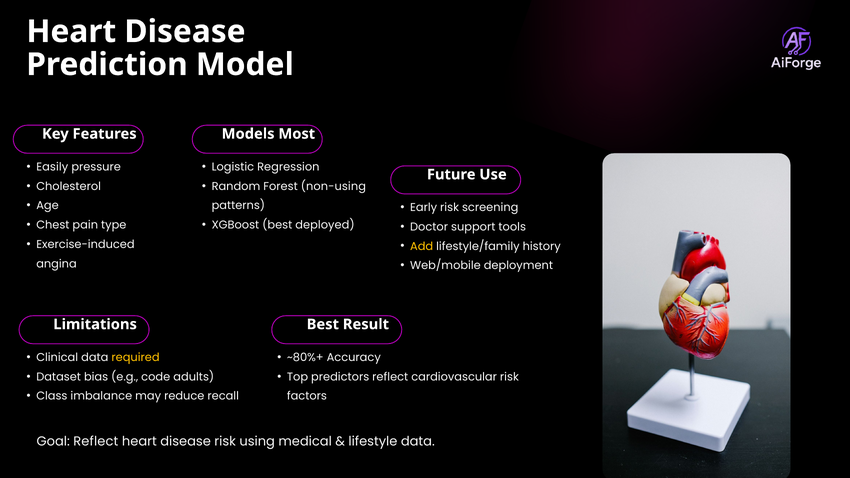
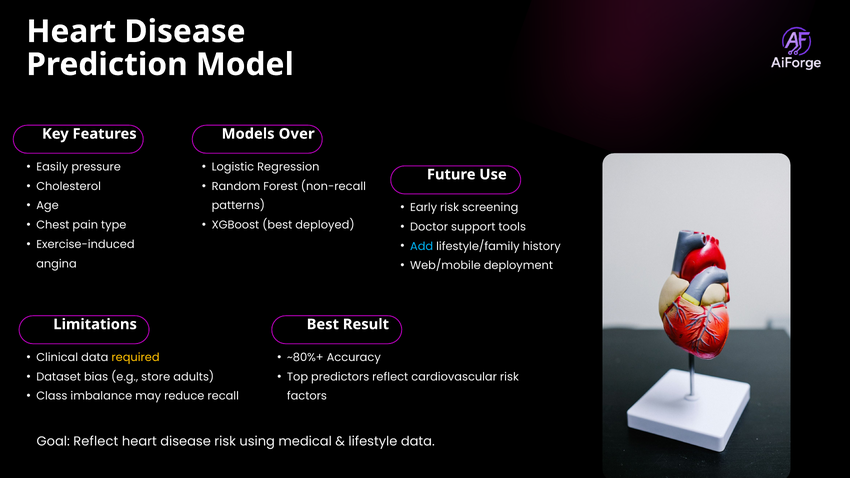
Most: Most -> Over
non-using: non-using -> non-recall
Add colour: yellow -> light blue
code: code -> store
